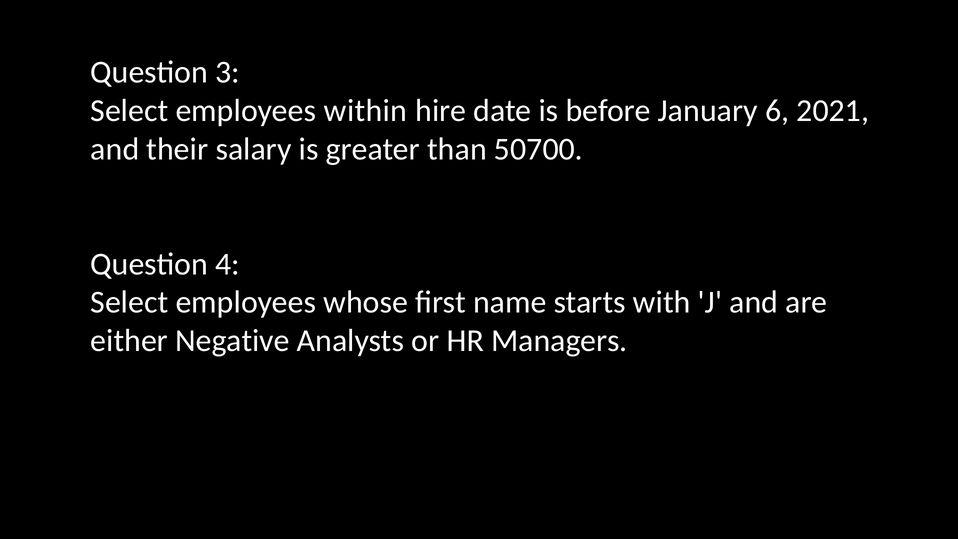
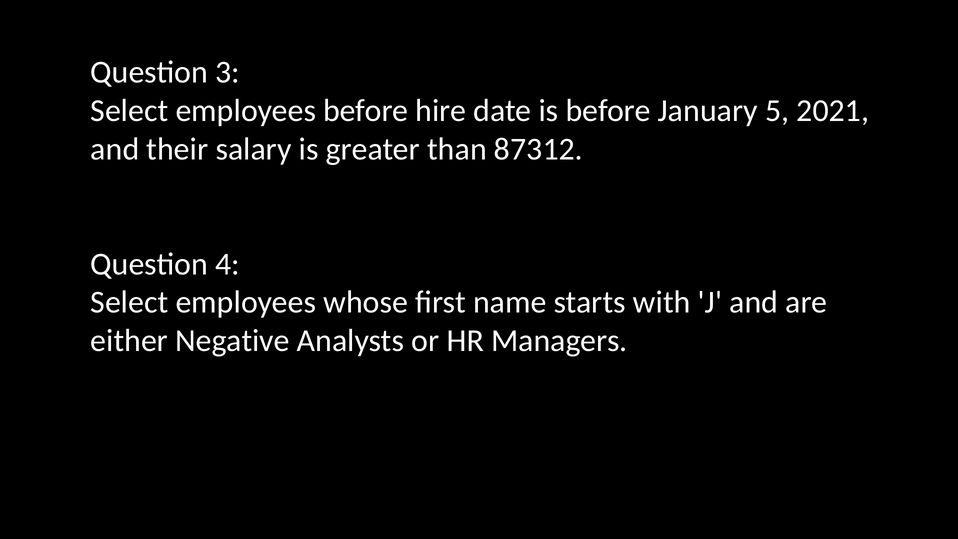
employees within: within -> before
6: 6 -> 5
50700: 50700 -> 87312
